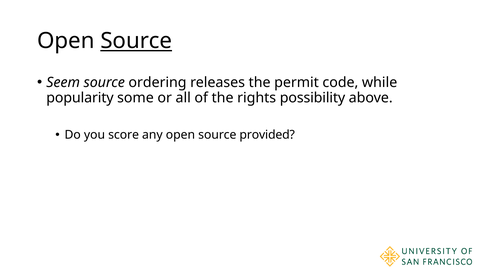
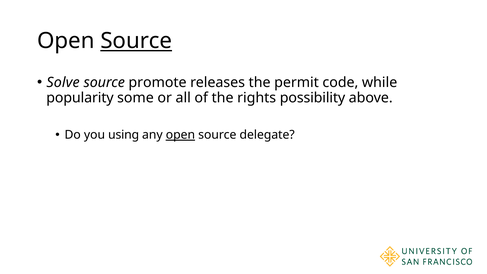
Seem: Seem -> Solve
ordering: ordering -> promote
score: score -> using
open at (180, 135) underline: none -> present
provided: provided -> delegate
